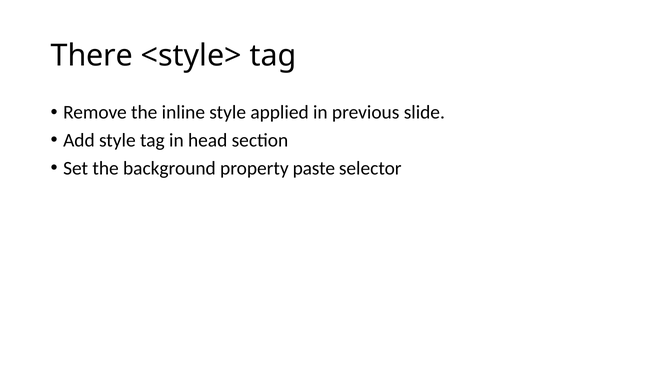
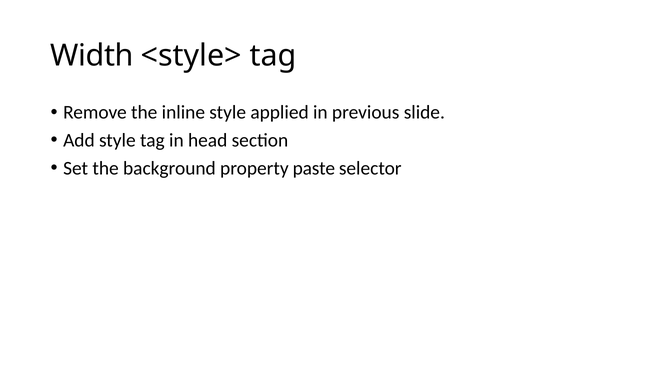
There: There -> Width
